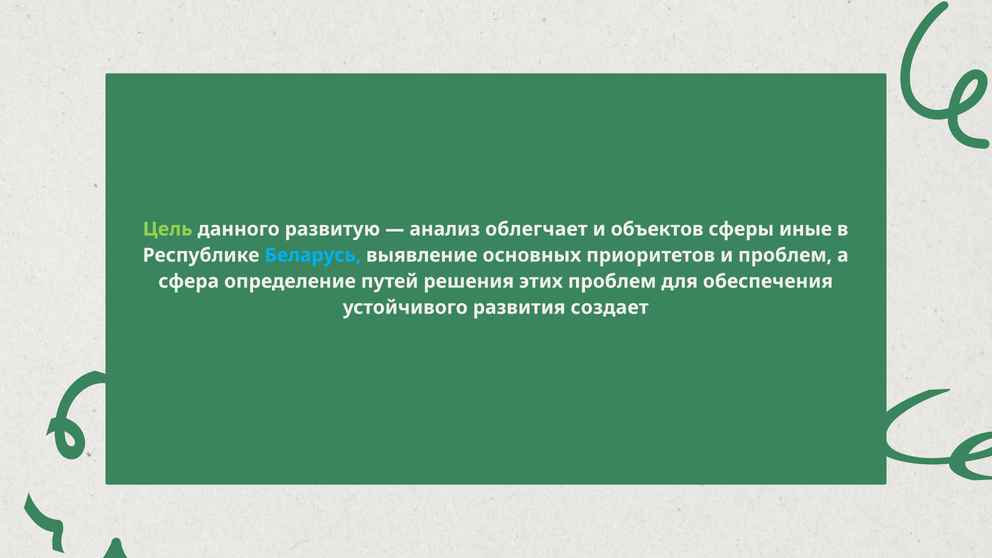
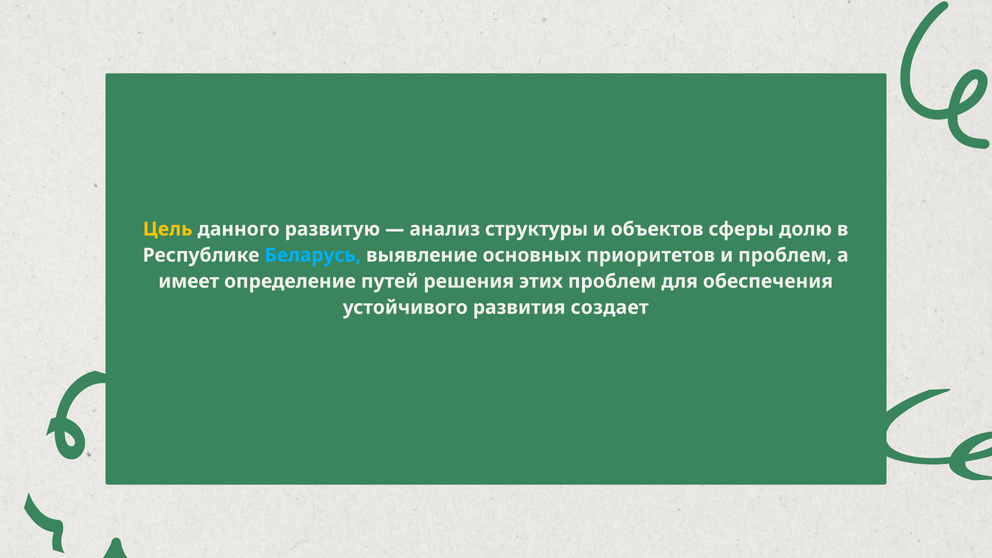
Цель colour: light green -> yellow
облегчает: облегчает -> структуры
иные: иные -> долю
сфера: сфера -> имеет
